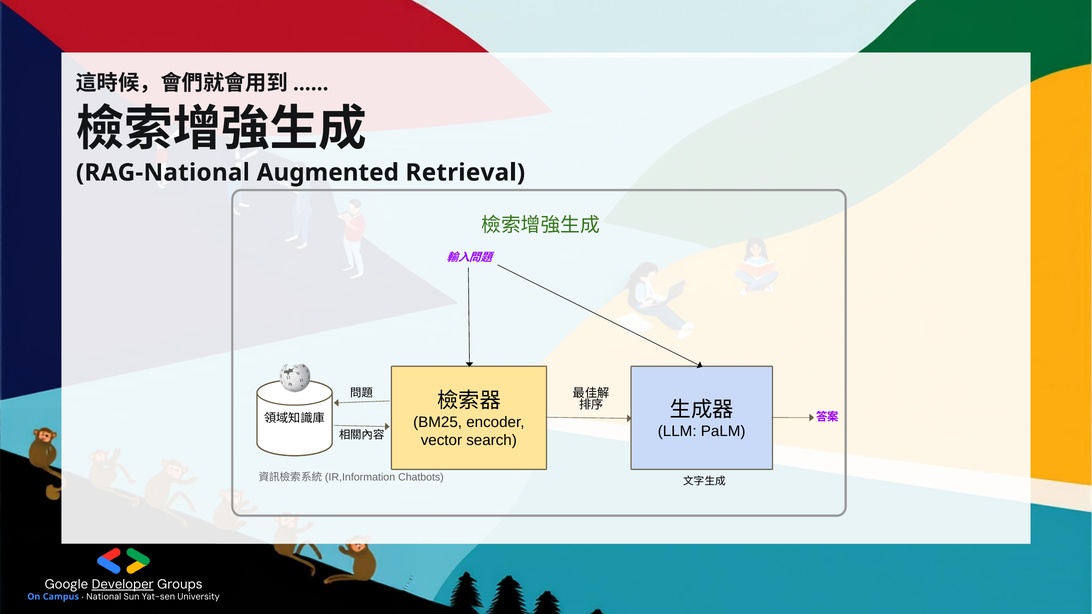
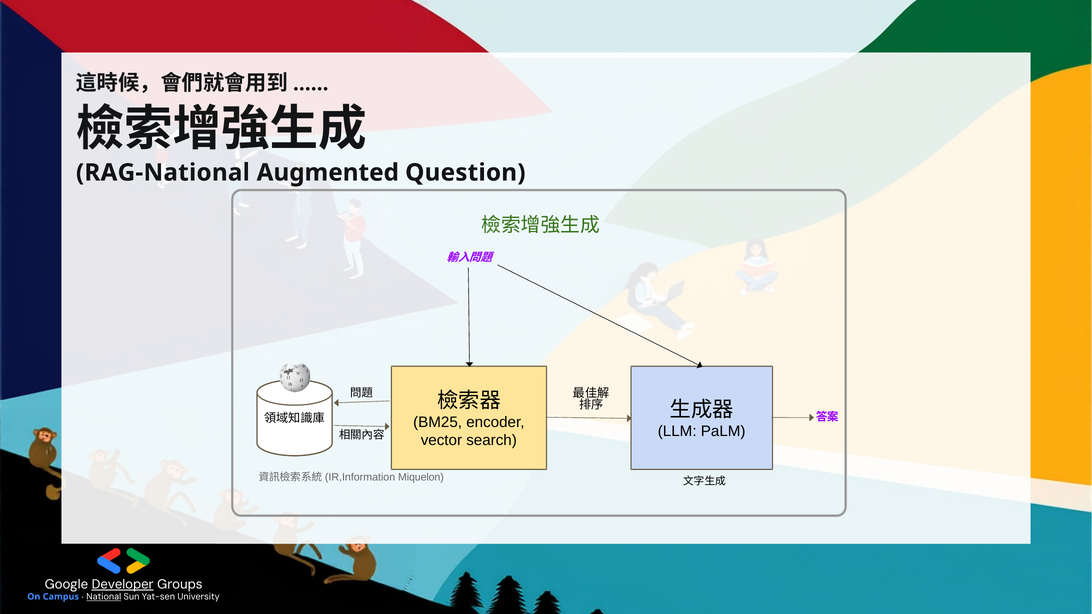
Retrieval: Retrieval -> Question
Chatbots: Chatbots -> Miquelon
National underline: none -> present
